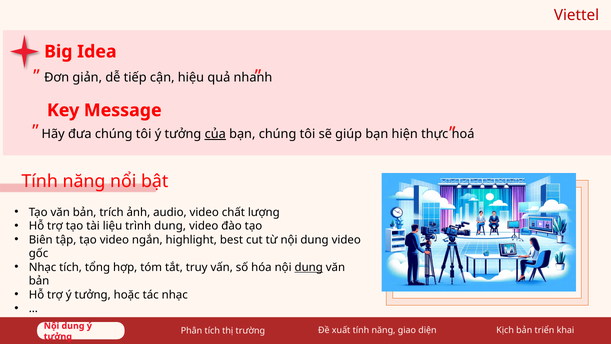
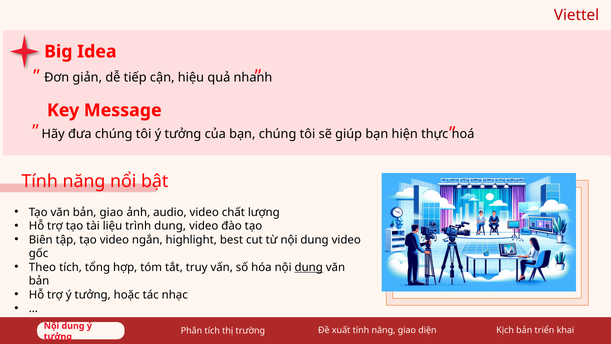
của underline: present -> none
bản trích: trích -> giao
Nhạc at (43, 267): Nhạc -> Theo
